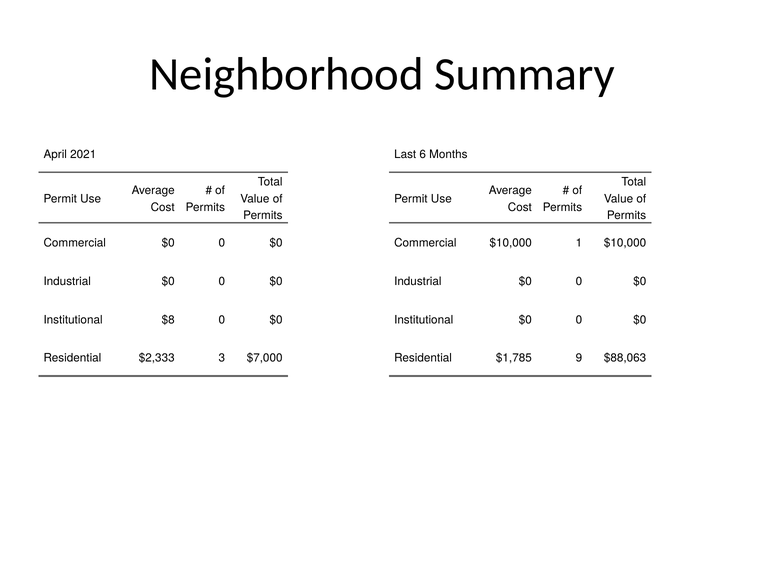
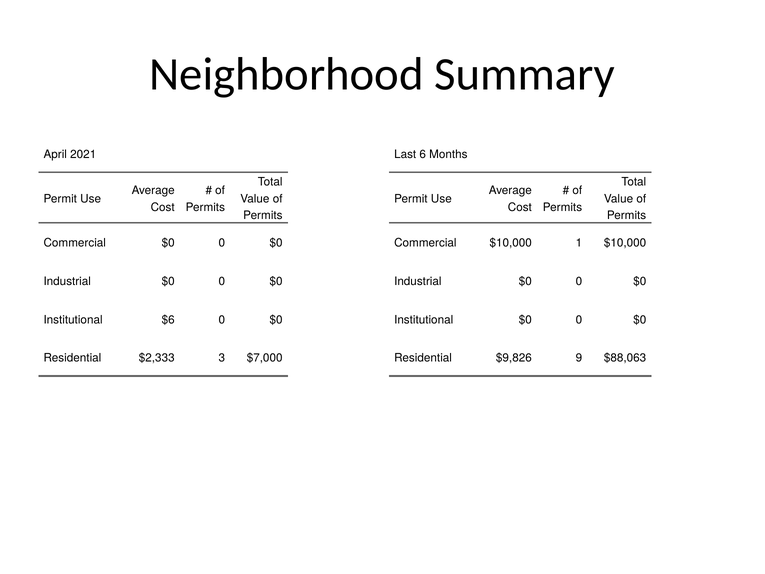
$8: $8 -> $6
$1,785: $1,785 -> $9,826
